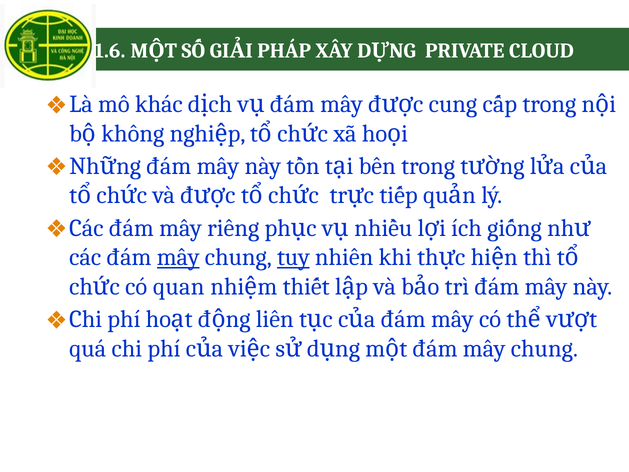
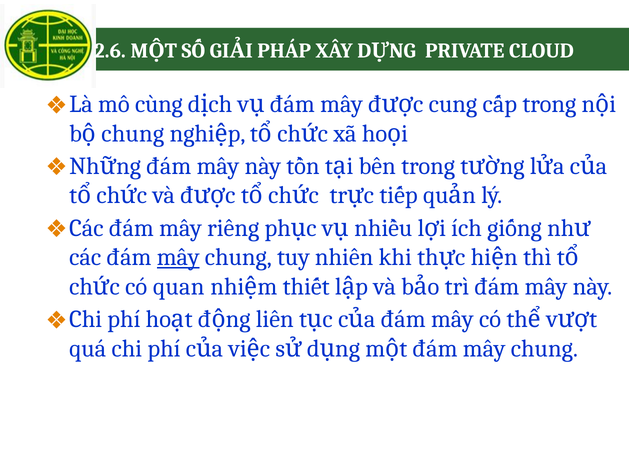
1.6: 1.6 -> 2.6
khác: khác -> cùng
không at (133, 133): không -> chung
tuy underline: present -> none
